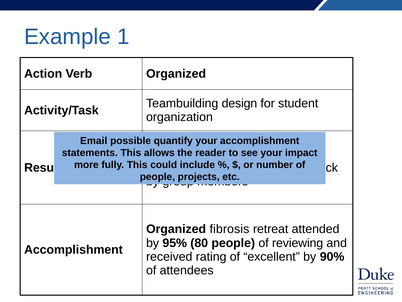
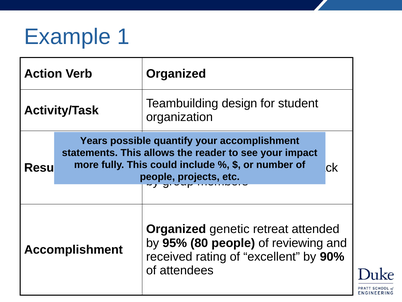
Email: Email -> Years
fibrosis: fibrosis -> genetic
